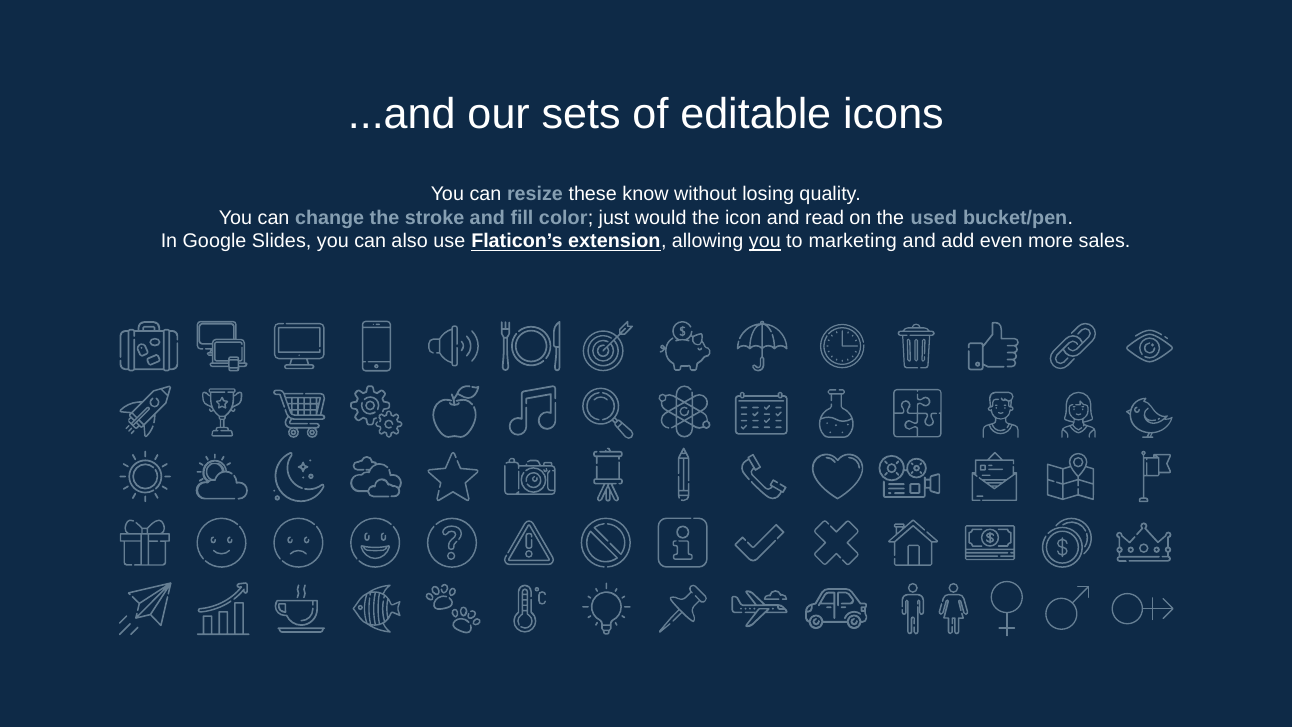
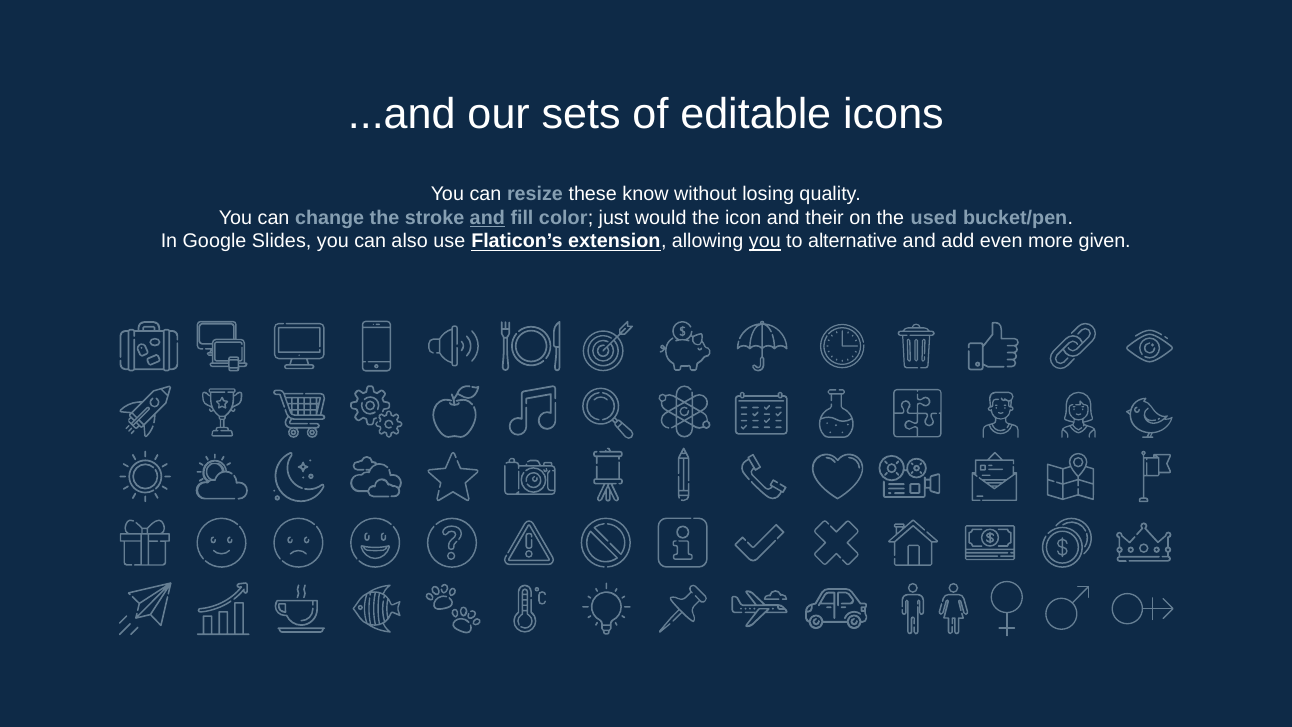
and at (487, 218) underline: none -> present
read: read -> their
marketing: marketing -> alternative
sales: sales -> given
